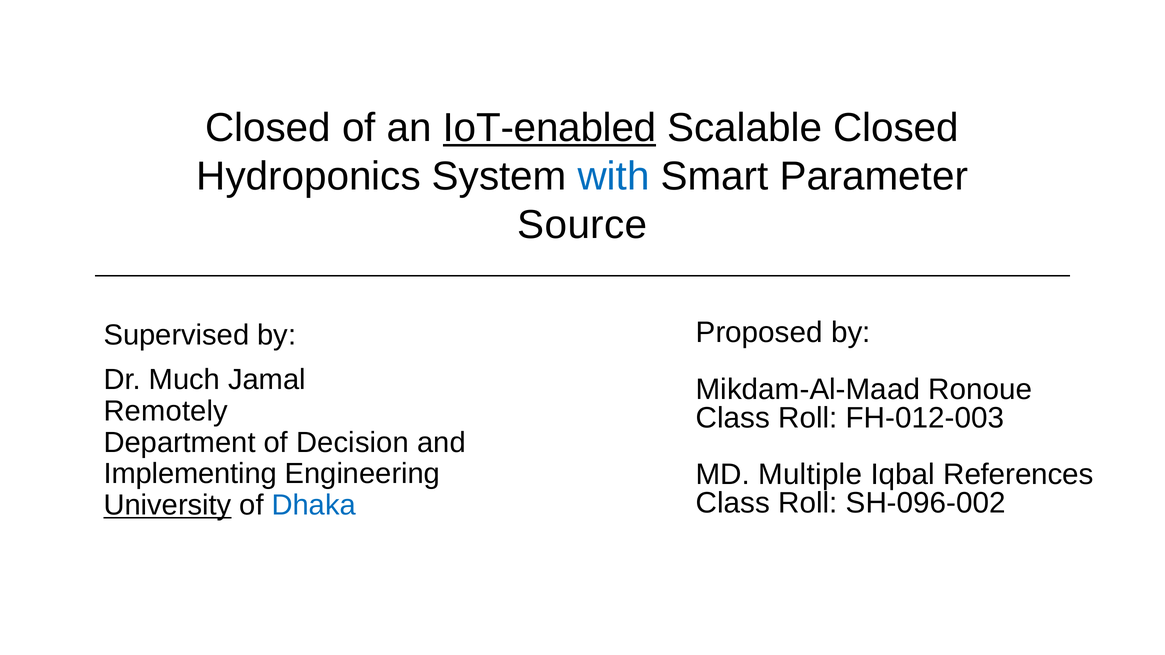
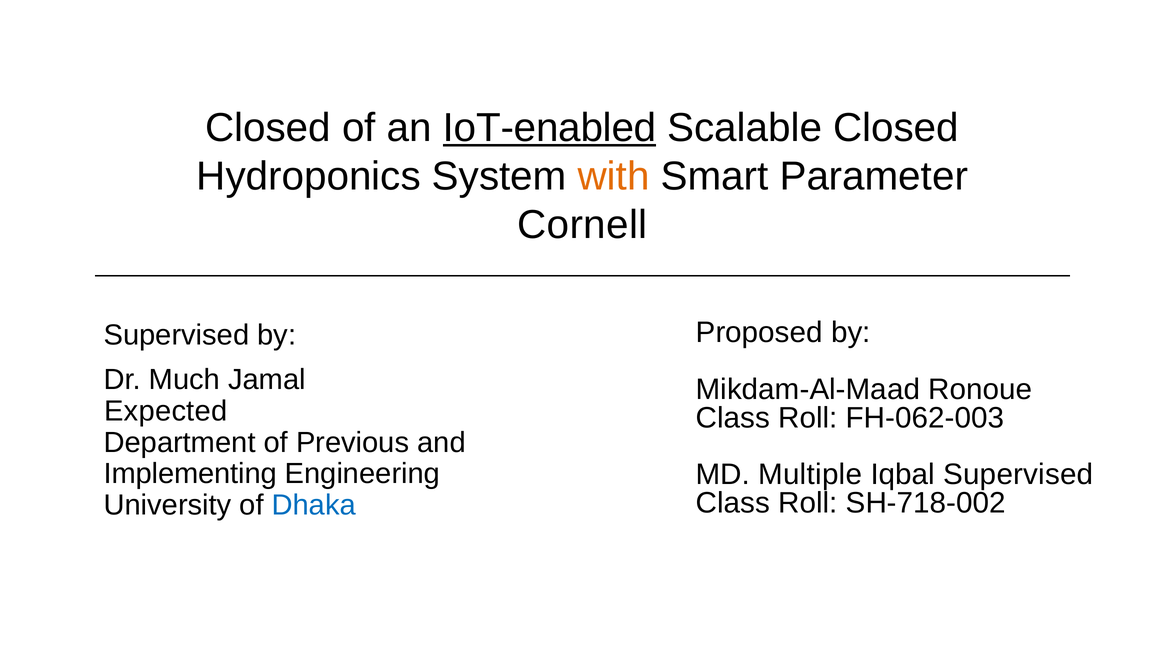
with colour: blue -> orange
Source: Source -> Cornell
Remotely: Remotely -> Expected
FH-012-003: FH-012-003 -> FH-062-003
Decision: Decision -> Previous
Iqbal References: References -> Supervised
SH-096-002: SH-096-002 -> SH-718-002
University underline: present -> none
